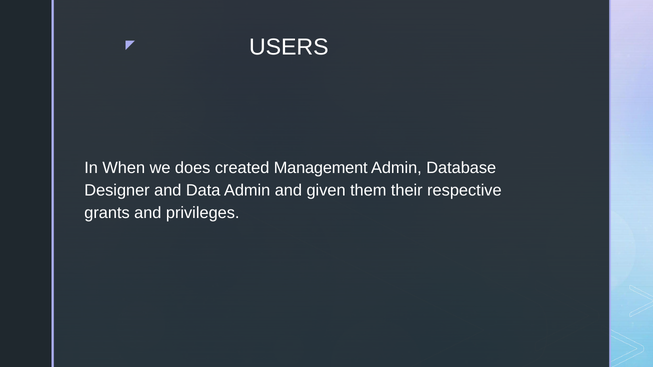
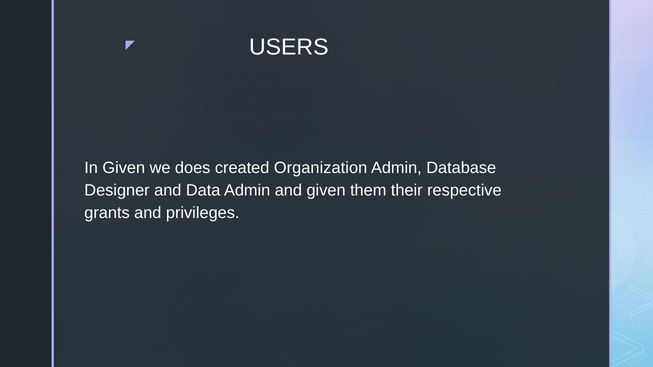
In When: When -> Given
Management: Management -> Organization
